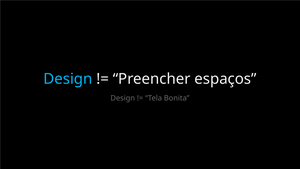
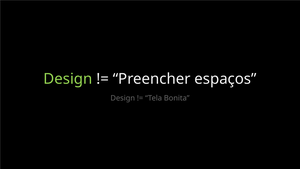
Design at (68, 79) colour: light blue -> light green
